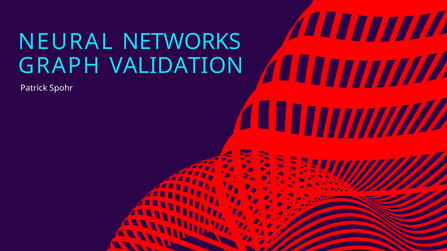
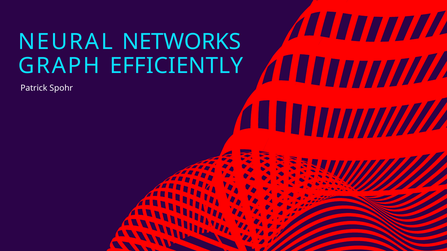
VALIDATION: VALIDATION -> EFFICIENTLY
